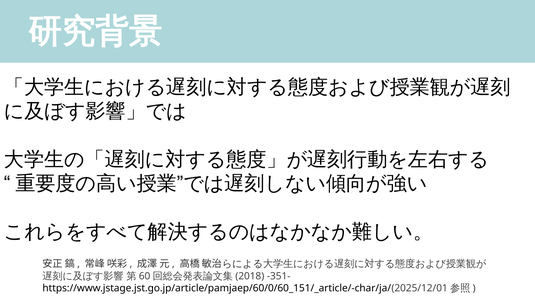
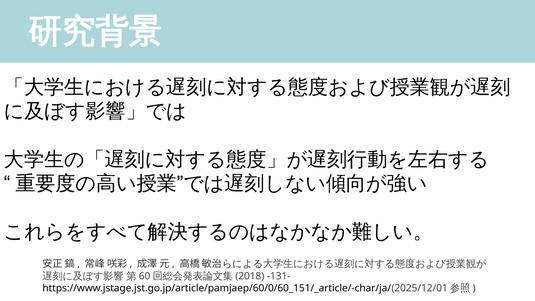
-351-: -351- -> -131-
